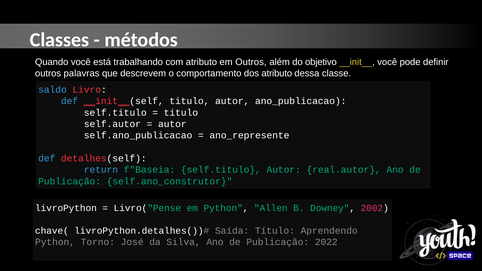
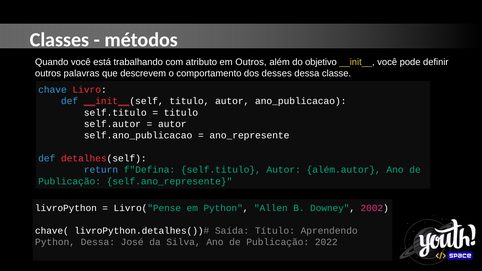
dos atributo: atributo -> desses
saldo: saldo -> chave
f"Baseia: f"Baseia -> f"Defina
real.autor: real.autor -> além.autor
self.ano_construtor: self.ano_construtor -> self.ano_represente
Python Torno: Torno -> Dessa
